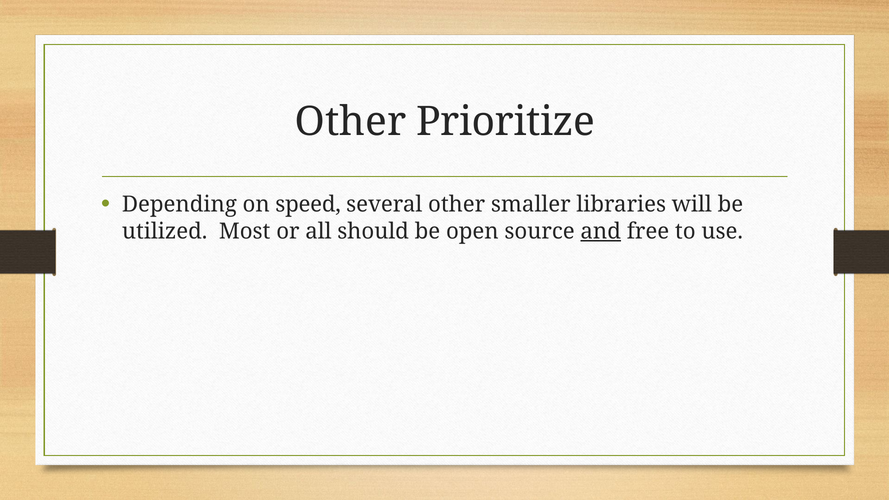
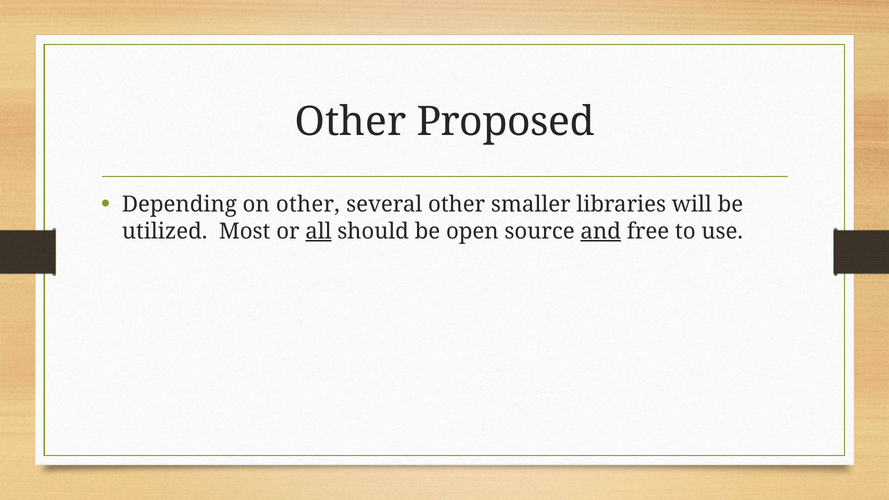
Prioritize: Prioritize -> Proposed
on speed: speed -> other
all underline: none -> present
